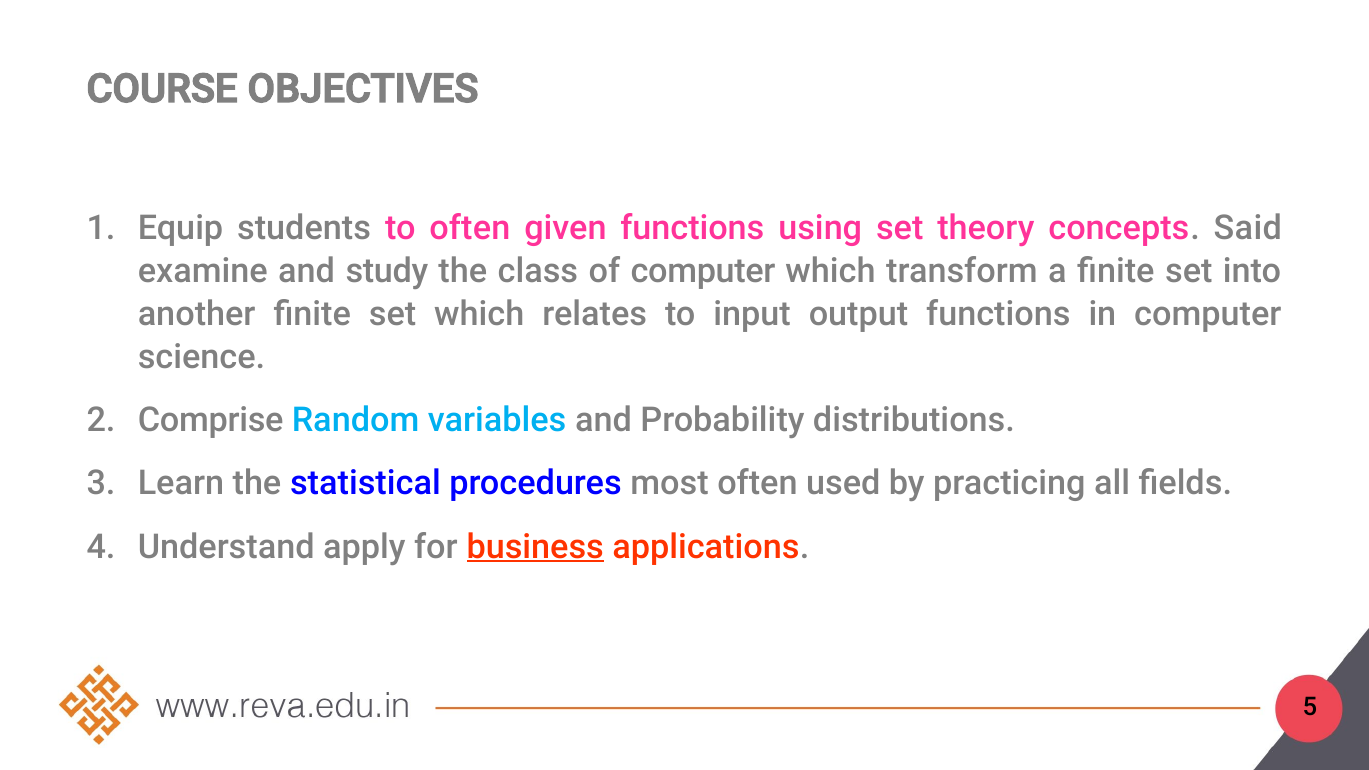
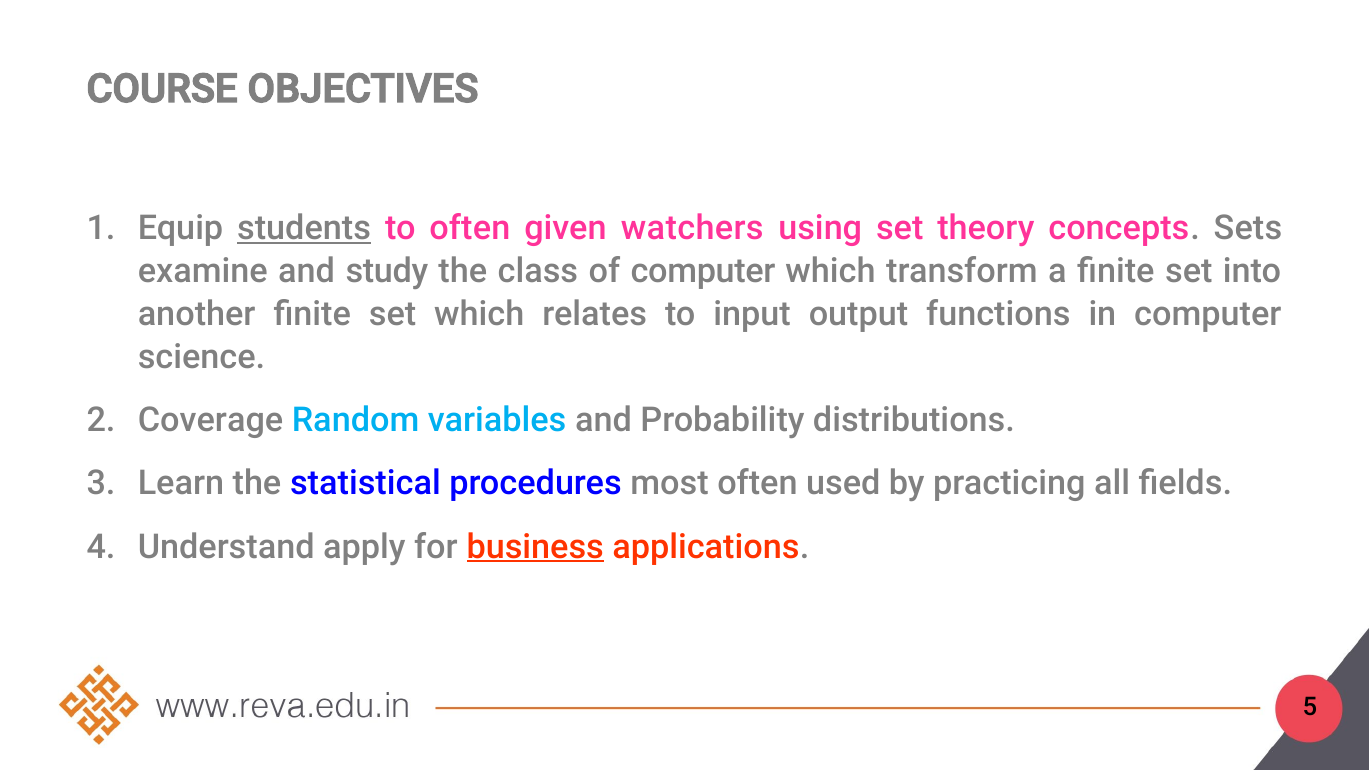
students underline: none -> present
given functions: functions -> watchers
Said: Said -> Sets
Comprise: Comprise -> Coverage
